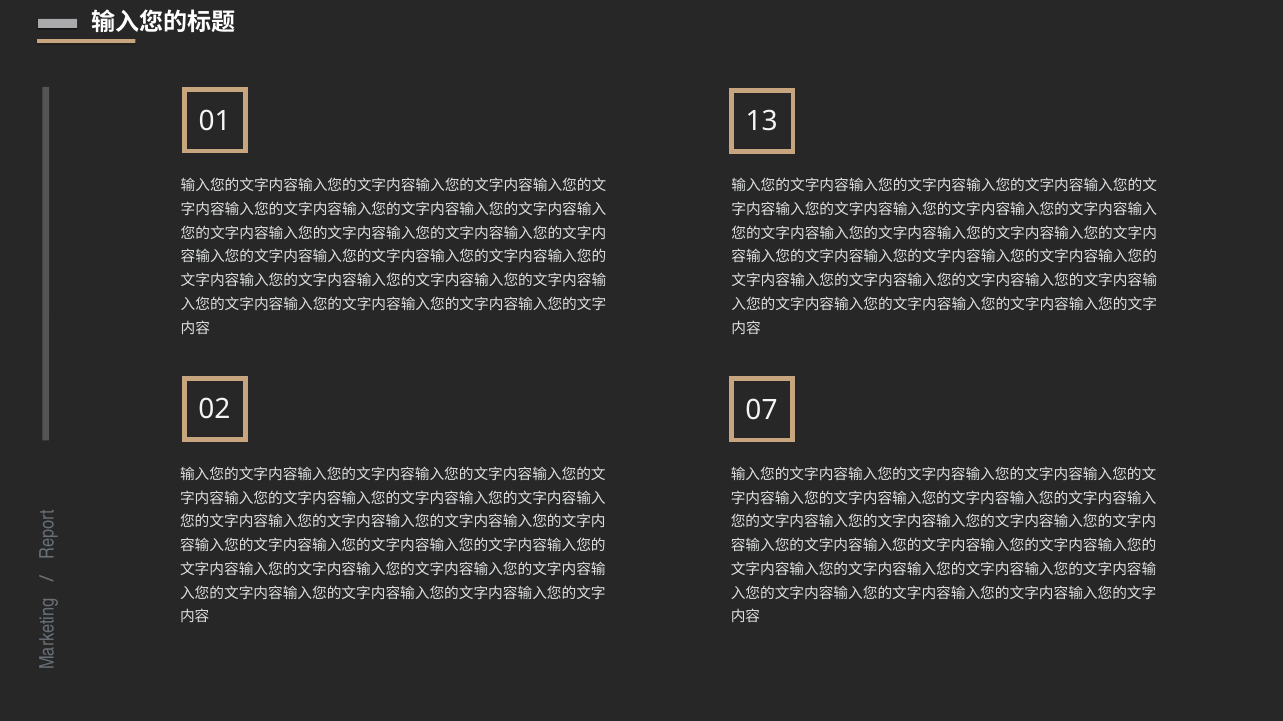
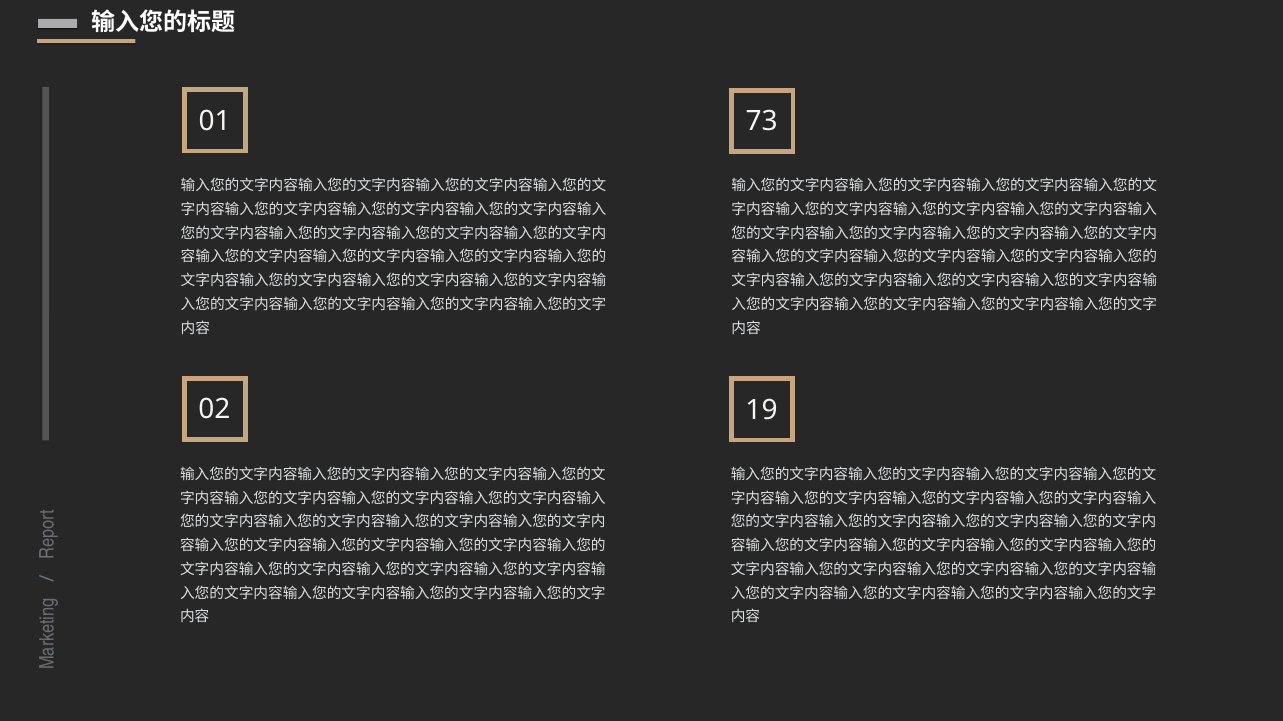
13: 13 -> 73
07: 07 -> 19
